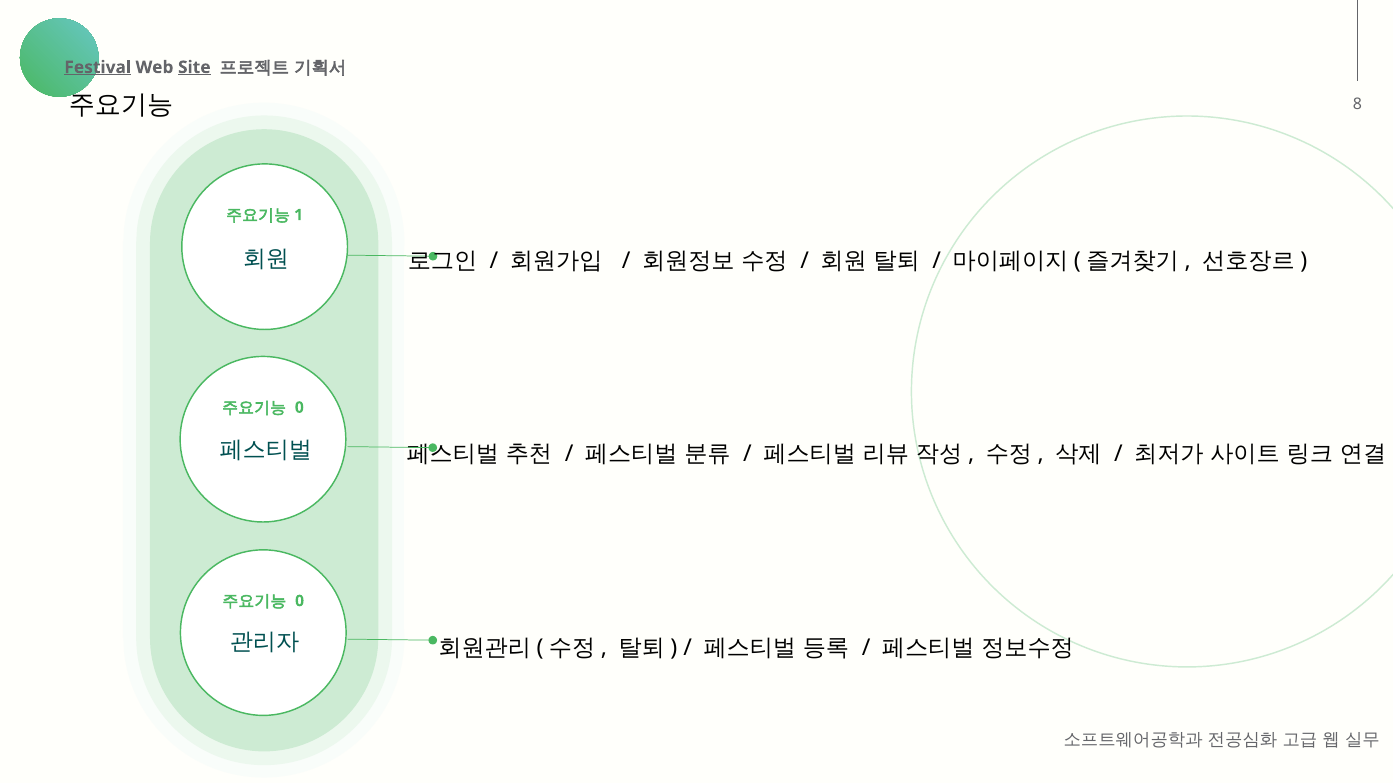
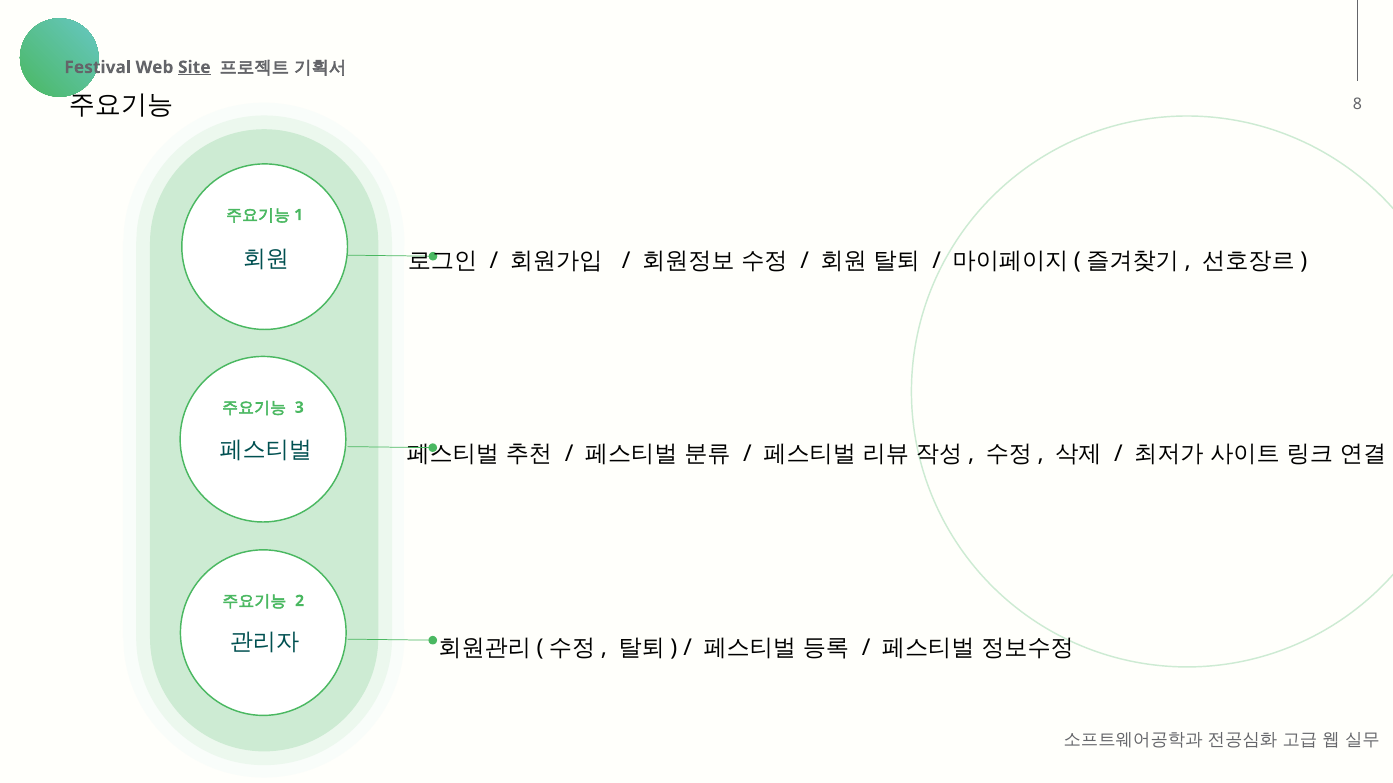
Festival underline: present -> none
0 at (299, 408): 0 -> 3
0 at (300, 601): 0 -> 2
